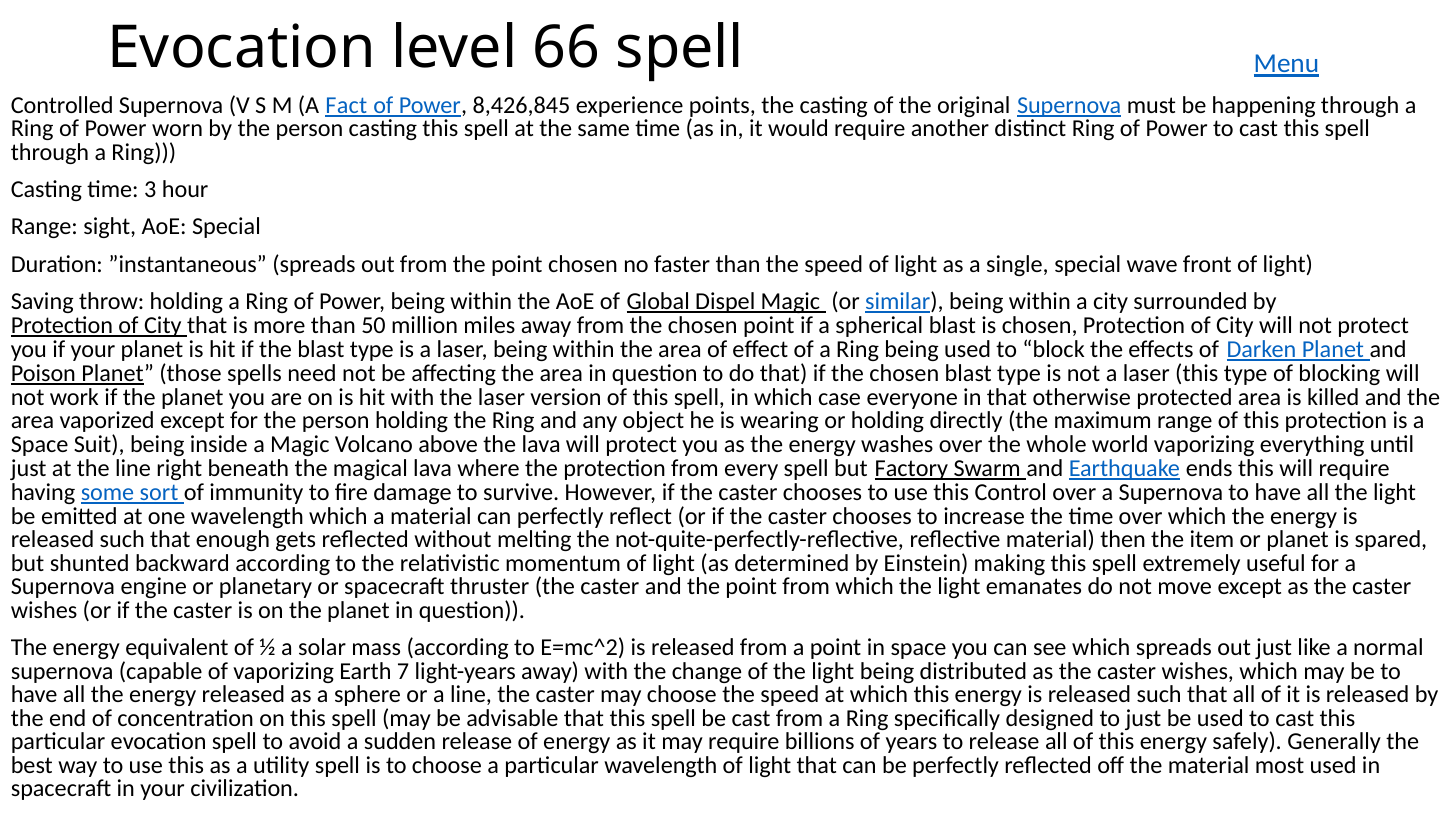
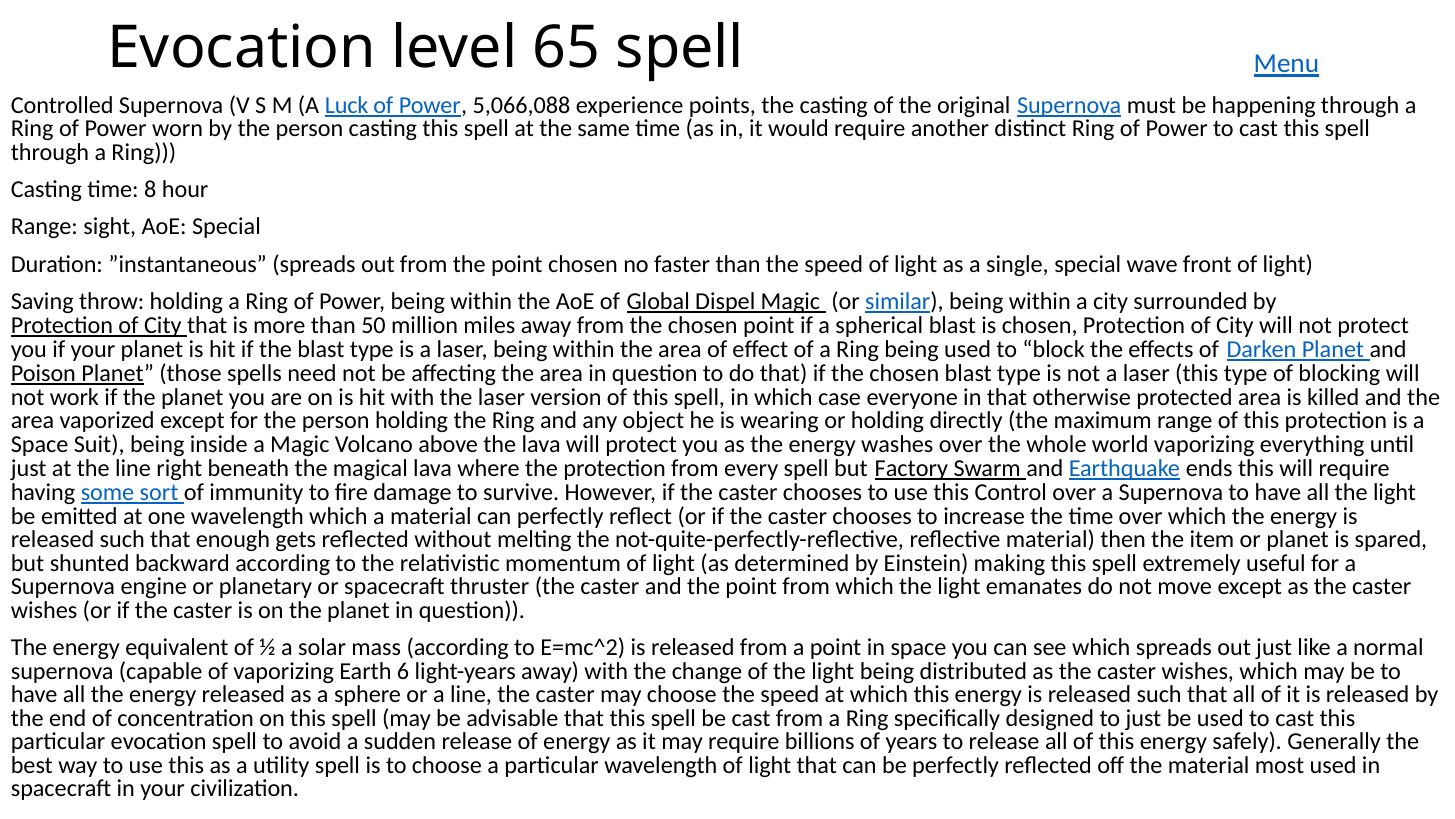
66: 66 -> 65
Fact: Fact -> Luck
8,426,845: 8,426,845 -> 5,066,088
3: 3 -> 8
7: 7 -> 6
